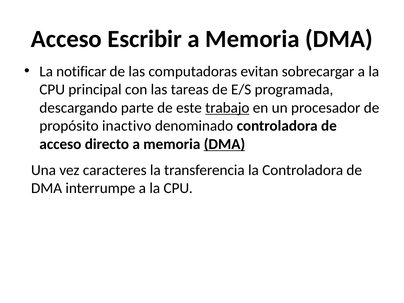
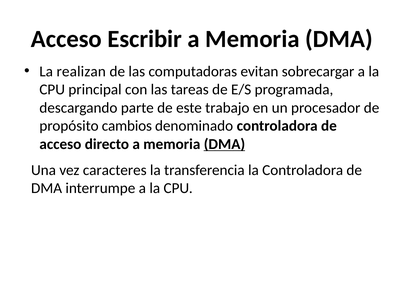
notificar: notificar -> realizan
trabajo underline: present -> none
inactivo: inactivo -> cambios
